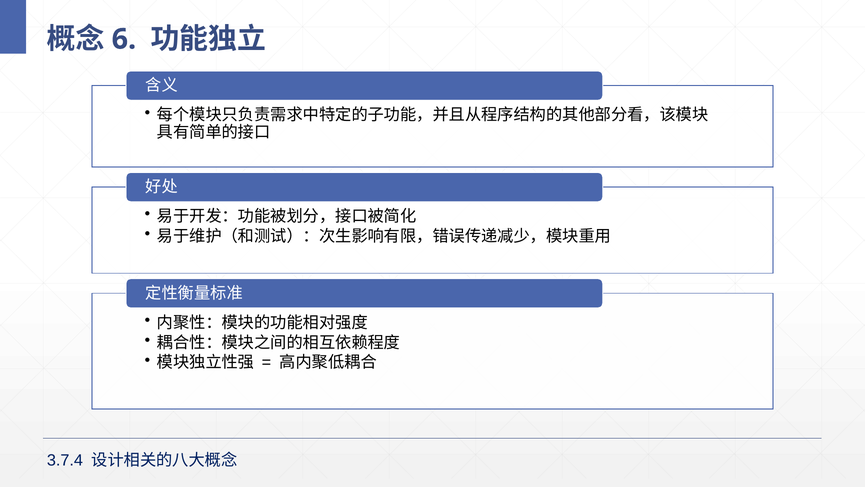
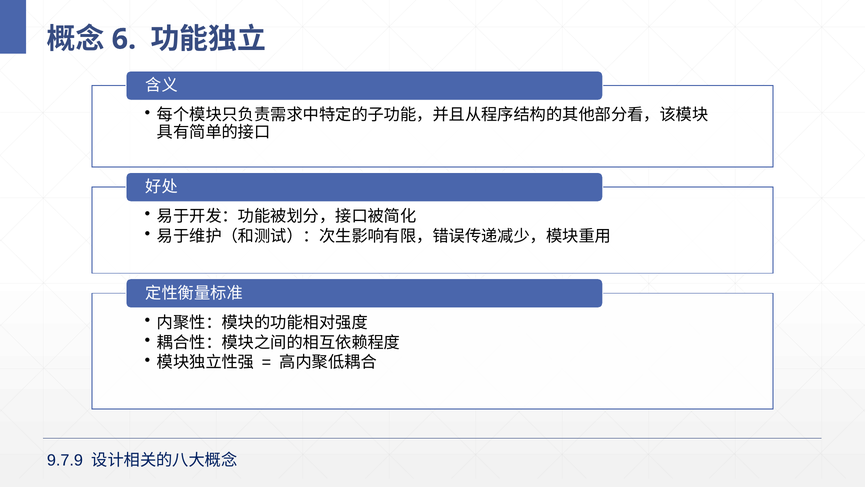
3.7.4: 3.7.4 -> 9.7.9
